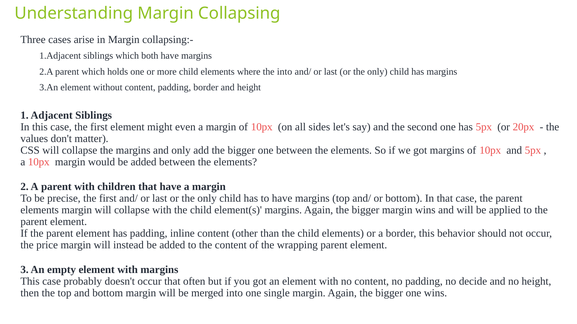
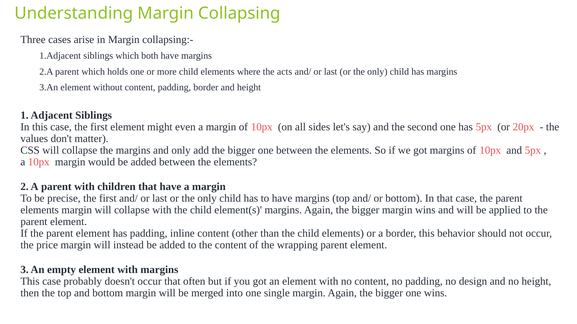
the into: into -> acts
decide: decide -> design
